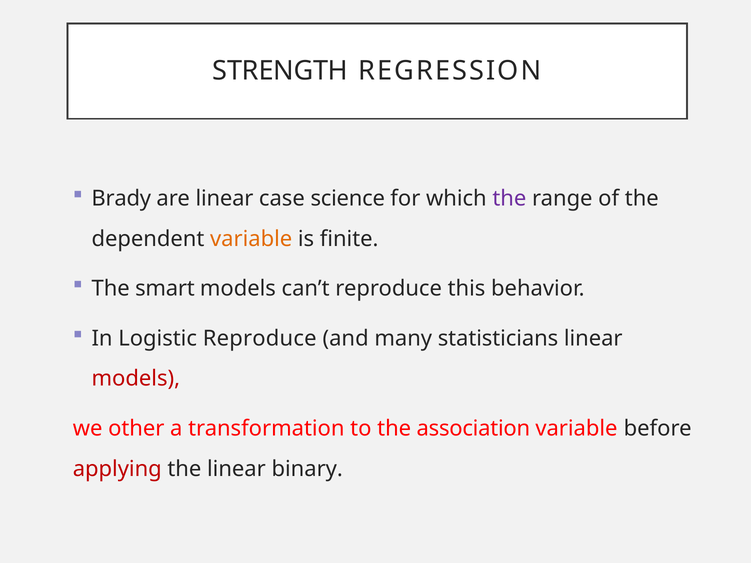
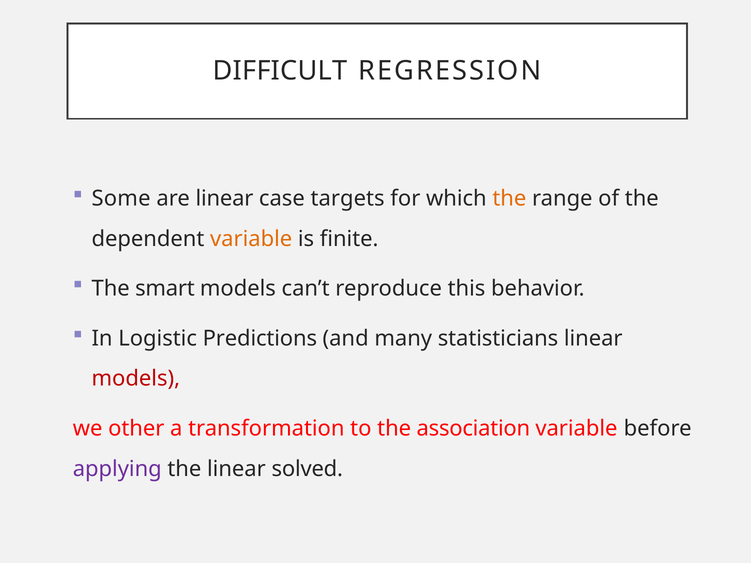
STRENGTH: STRENGTH -> DIFFICULT
Brady: Brady -> Some
science: science -> targets
the at (509, 199) colour: purple -> orange
Logistic Reproduce: Reproduce -> Predictions
applying colour: red -> purple
binary: binary -> solved
